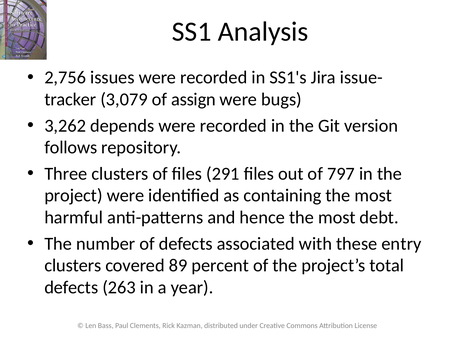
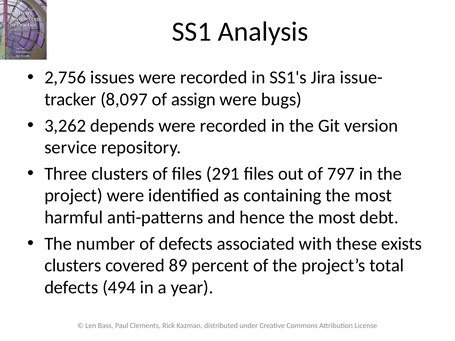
3,079: 3,079 -> 8,097
follows: follows -> service
entry: entry -> exists
263: 263 -> 494
